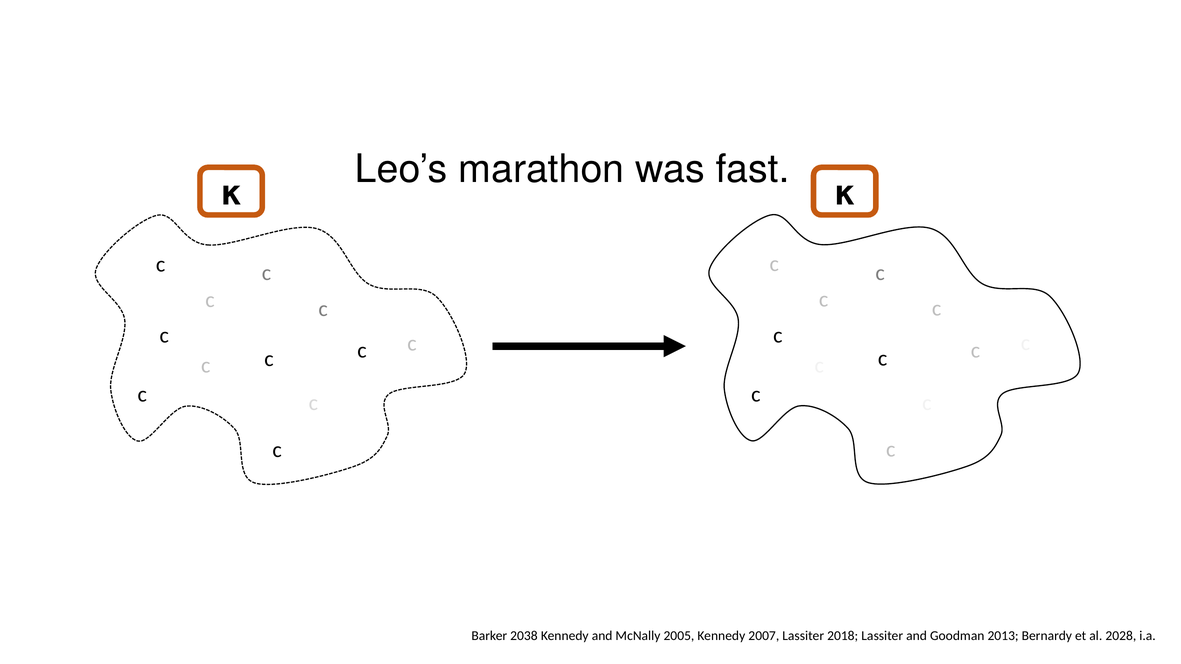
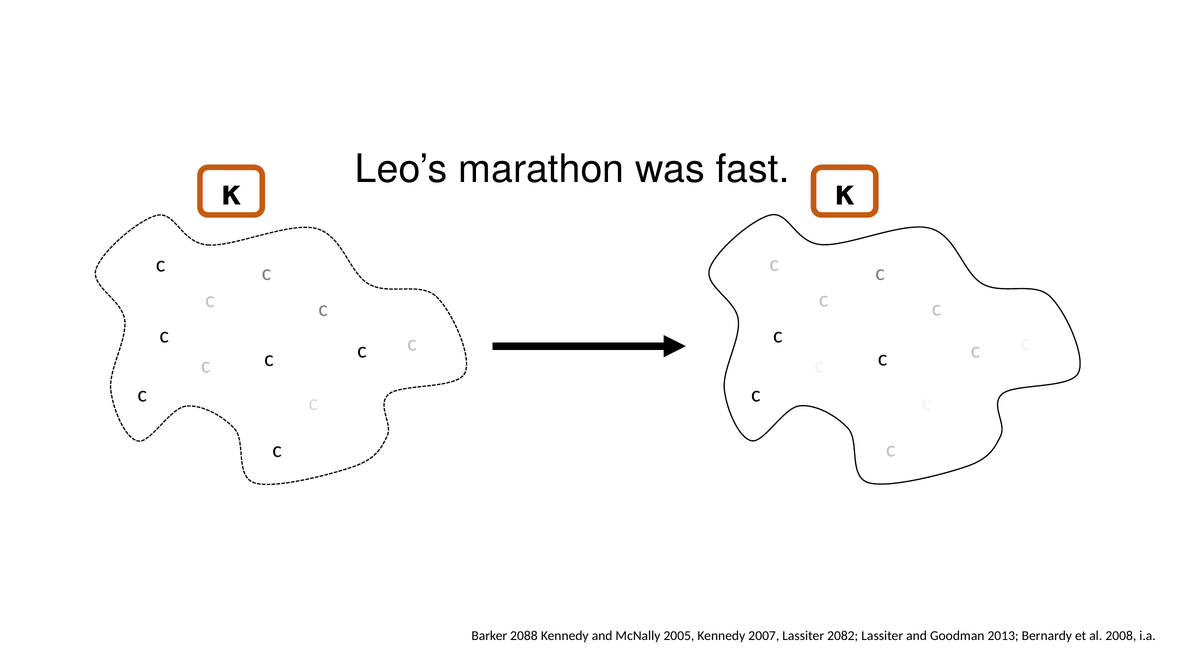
2038: 2038 -> 2088
2018: 2018 -> 2082
2028: 2028 -> 2008
